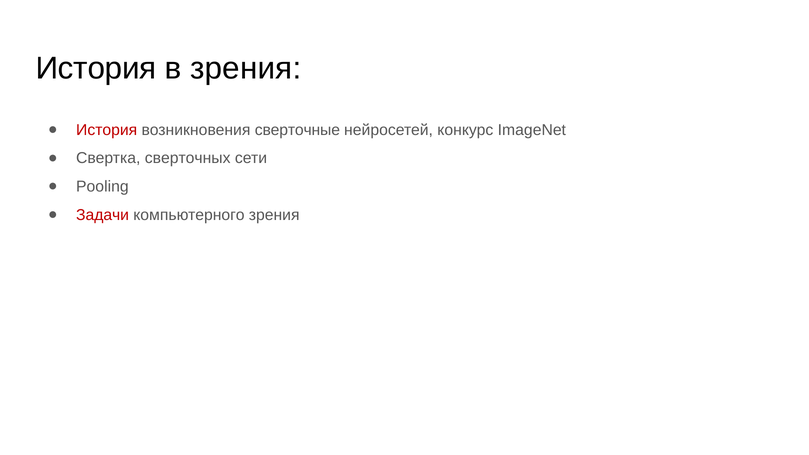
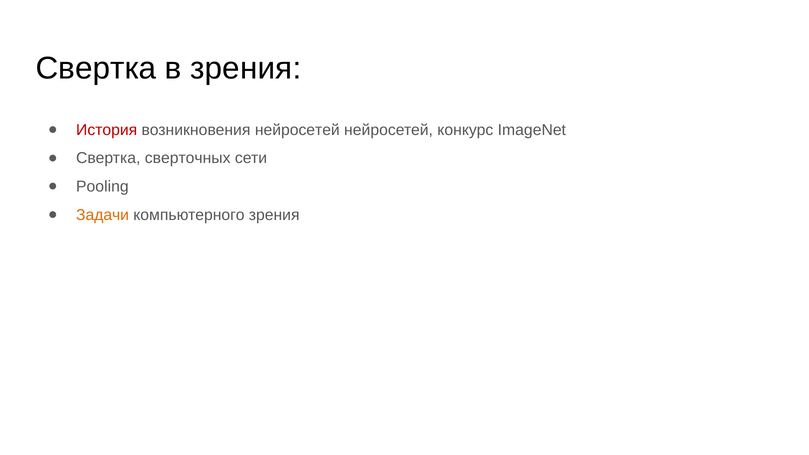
История at (96, 69): История -> Свертка
возникновения сверточные: сверточные -> нейросетей
Задачи colour: red -> orange
